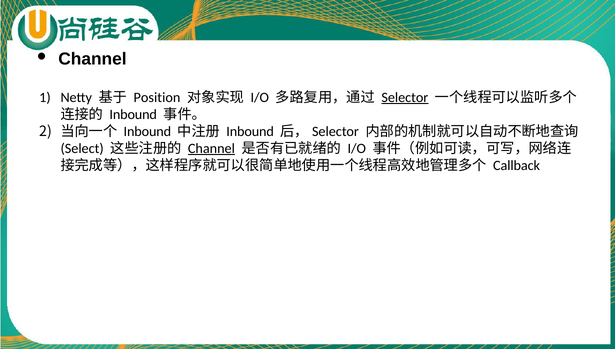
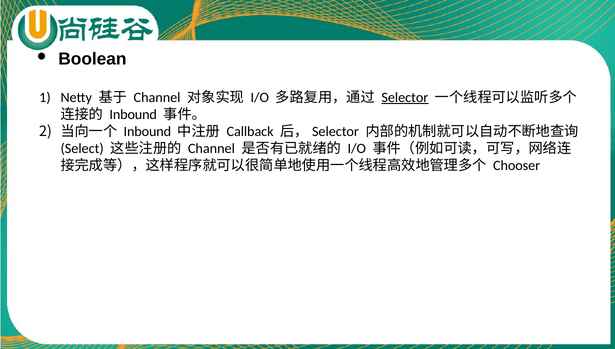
Channel at (92, 59): Channel -> Boolean
Position at (157, 97): Position -> Channel
Inbound at (250, 131): Inbound -> Callback
Channel at (211, 148) underline: present -> none
Callback: Callback -> Chooser
